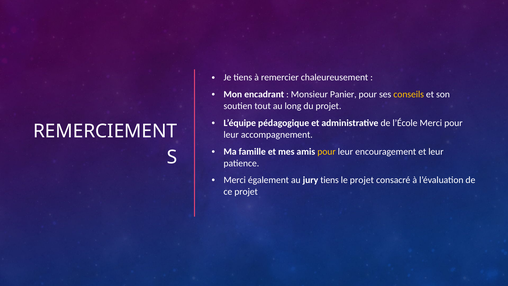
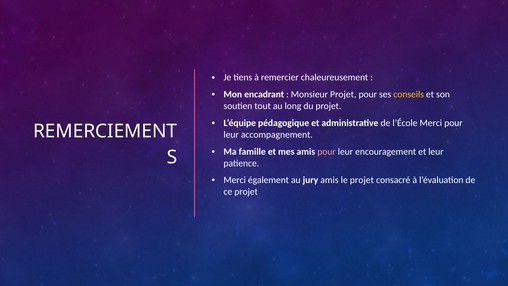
Monsieur Panier: Panier -> Projet
pour at (327, 151) colour: yellow -> pink
jury tiens: tiens -> amis
